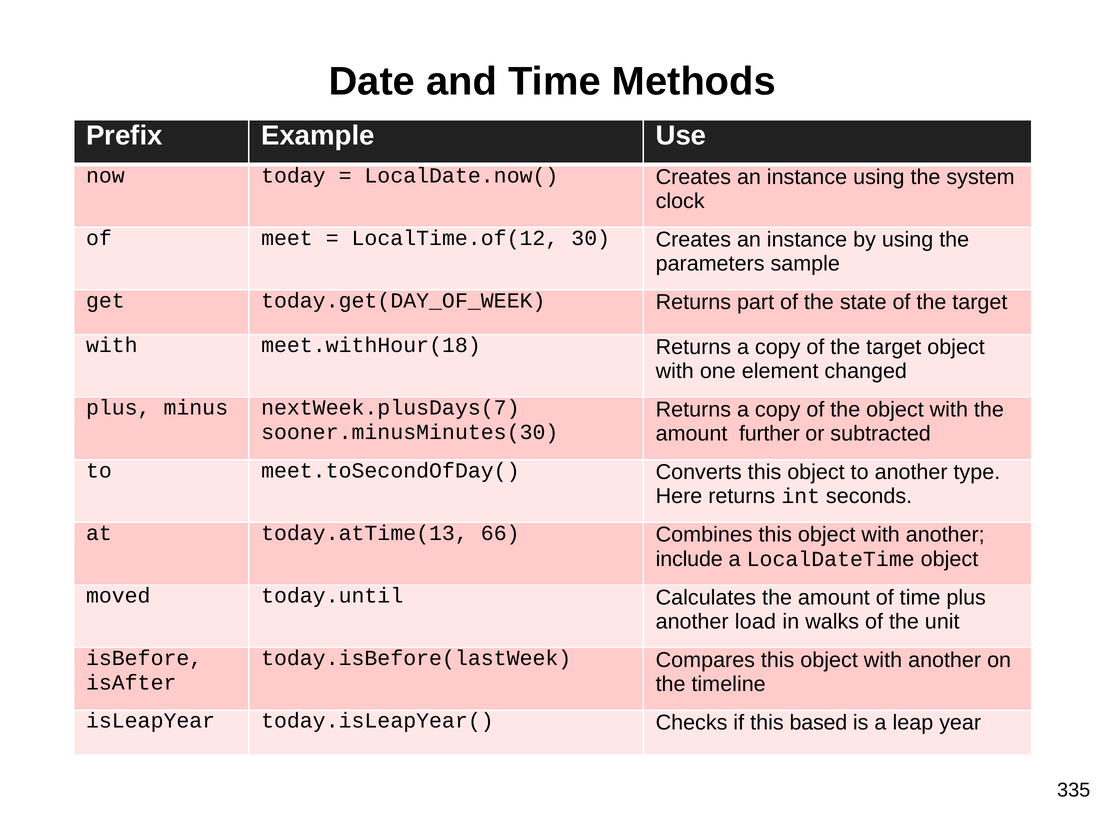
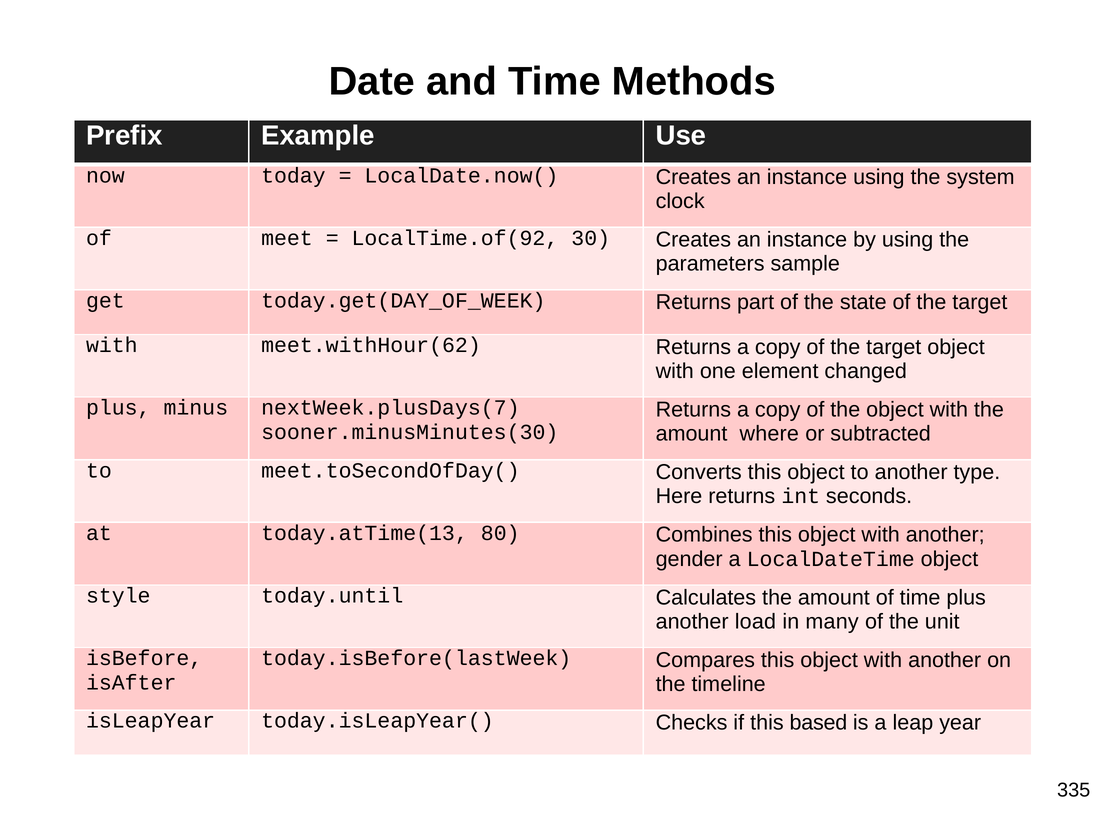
LocalTime.of(12: LocalTime.of(12 -> LocalTime.of(92
meet.withHour(18: meet.withHour(18 -> meet.withHour(62
further: further -> where
66: 66 -> 80
include: include -> gender
moved: moved -> style
walks: walks -> many
